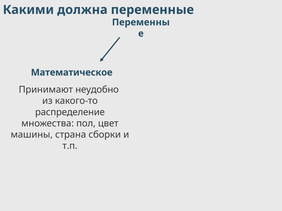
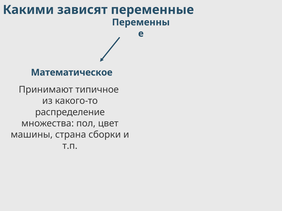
должна: должна -> зависят
неудобно: неудобно -> типичное
